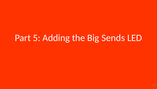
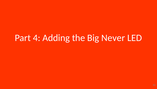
5: 5 -> 4
Sends: Sends -> Never
